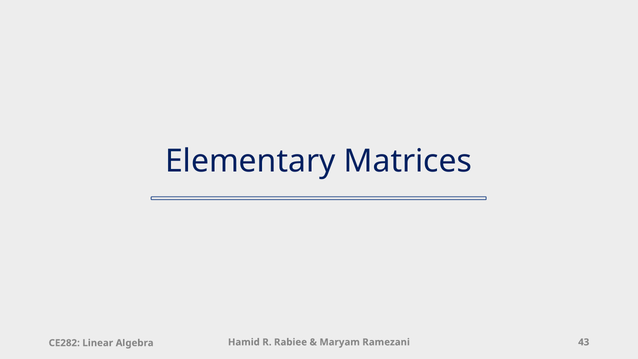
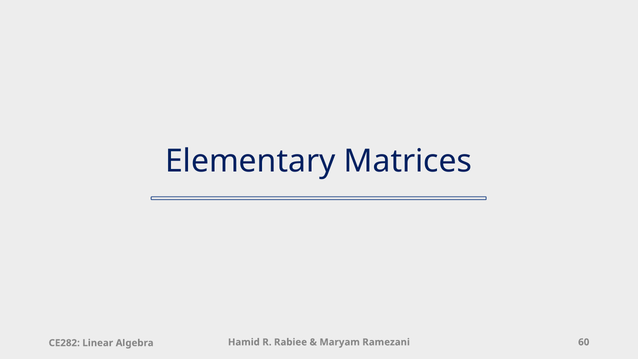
43: 43 -> 60
